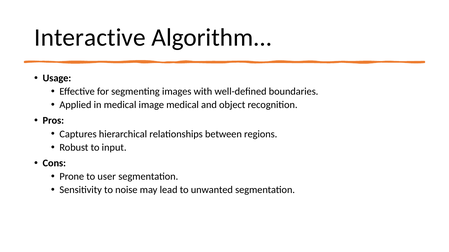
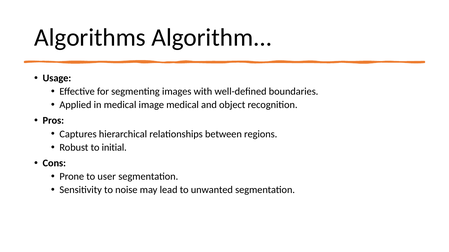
Interactive: Interactive -> Algorithms
input: input -> initial
